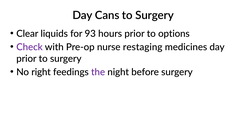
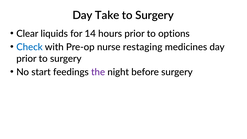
Cans: Cans -> Take
93: 93 -> 14
Check colour: purple -> blue
right: right -> start
